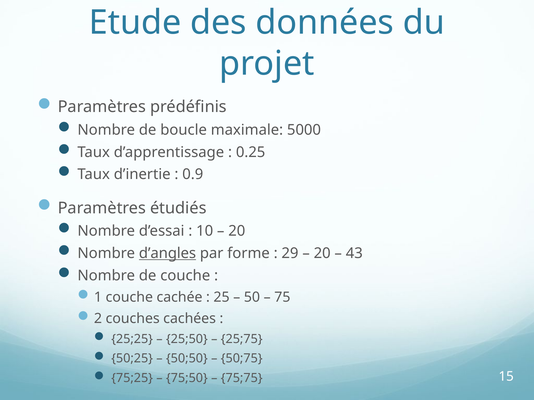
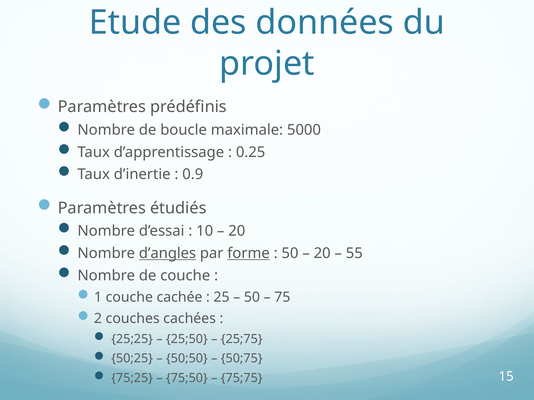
forme underline: none -> present
29 at (290, 254): 29 -> 50
43: 43 -> 55
